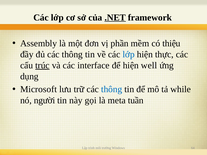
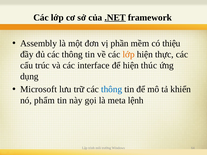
lớp at (129, 54) colour: blue -> orange
trúc underline: present -> none
well: well -> thúc
while: while -> khiển
người: người -> phẩm
tuần: tuần -> lệnh
